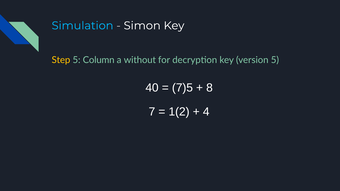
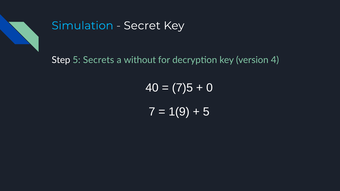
Simon: Simon -> Secret
Step colour: yellow -> white
Column: Column -> Secrets
version 5: 5 -> 4
8: 8 -> 0
1(2: 1(2 -> 1(9
4 at (206, 112): 4 -> 5
